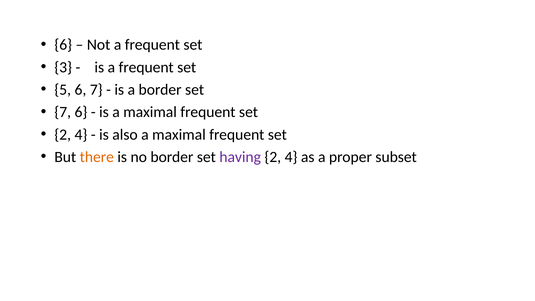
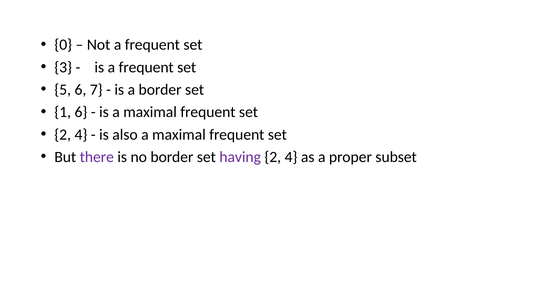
6 at (63, 45): 6 -> 0
7 at (63, 112): 7 -> 1
there colour: orange -> purple
